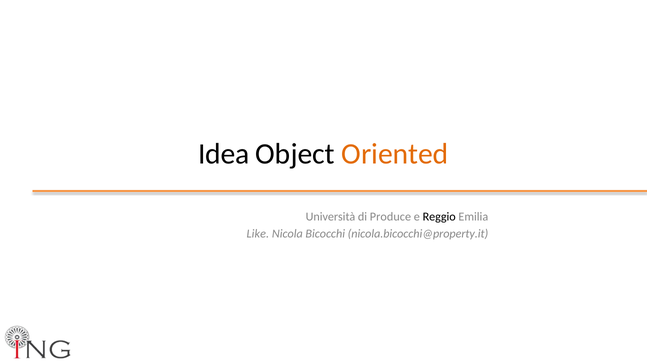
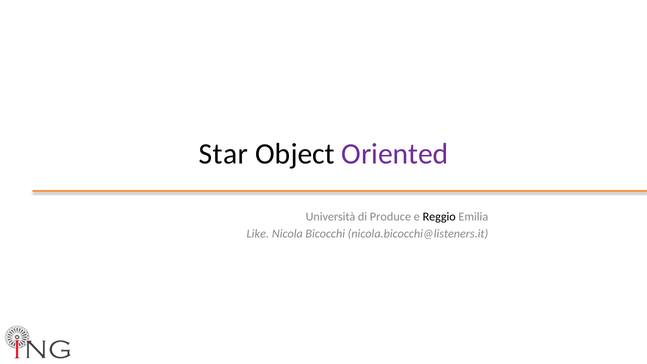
Idea: Idea -> Star
Oriented colour: orange -> purple
nicola.bicocchi@property.it: nicola.bicocchi@property.it -> nicola.bicocchi@listeners.it
